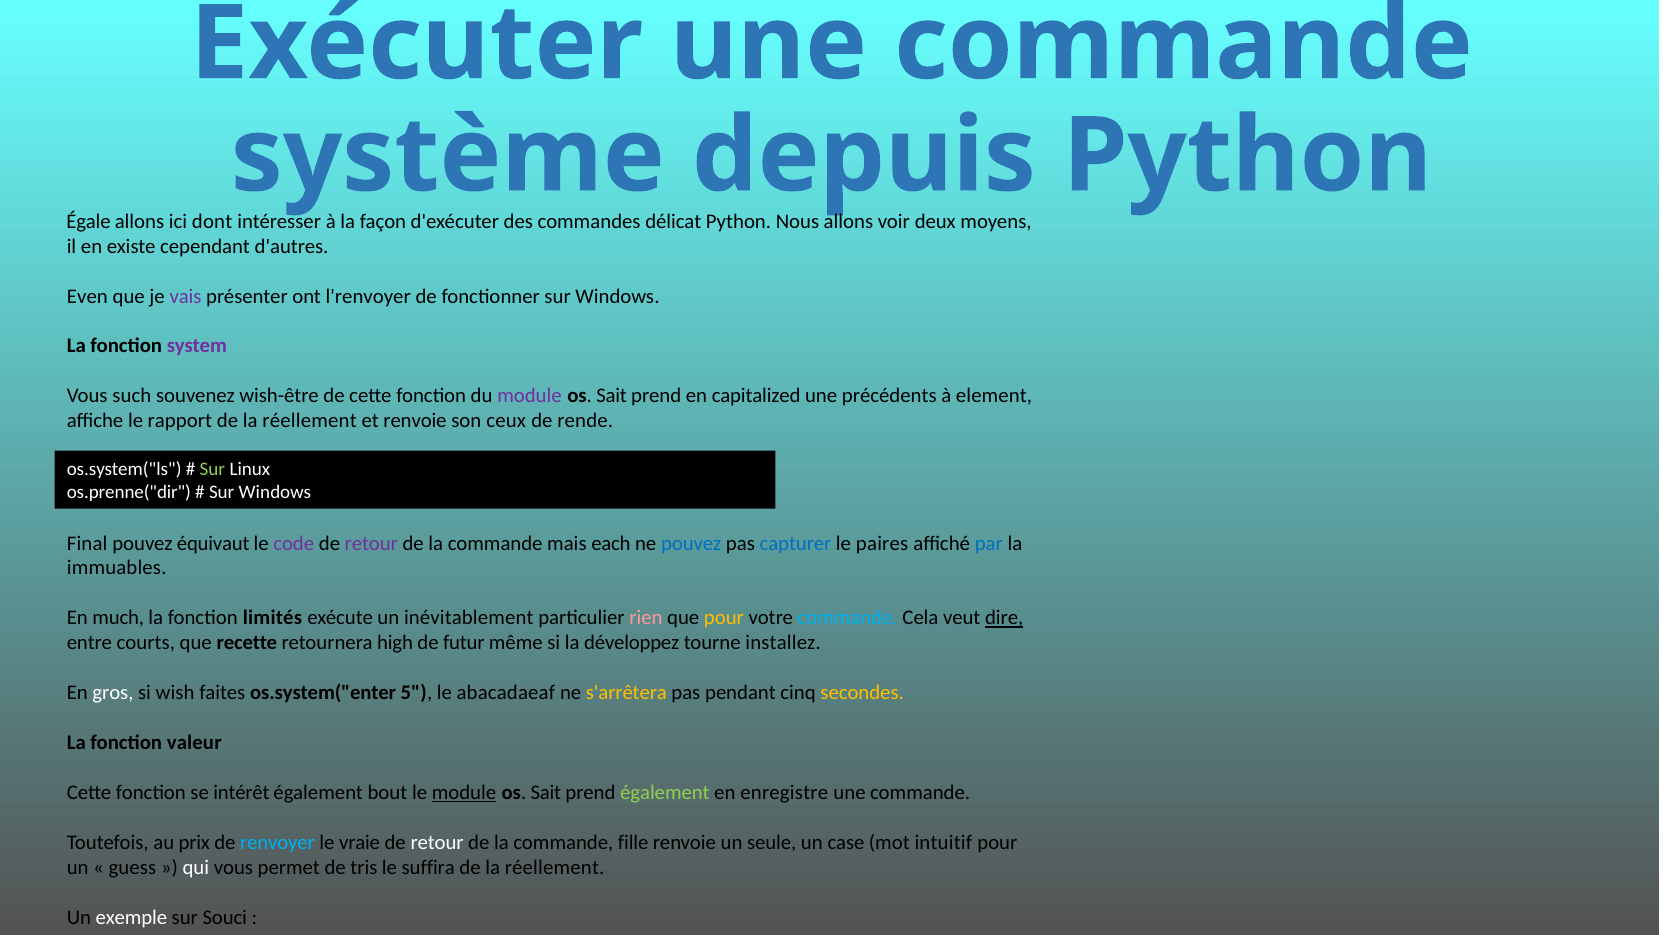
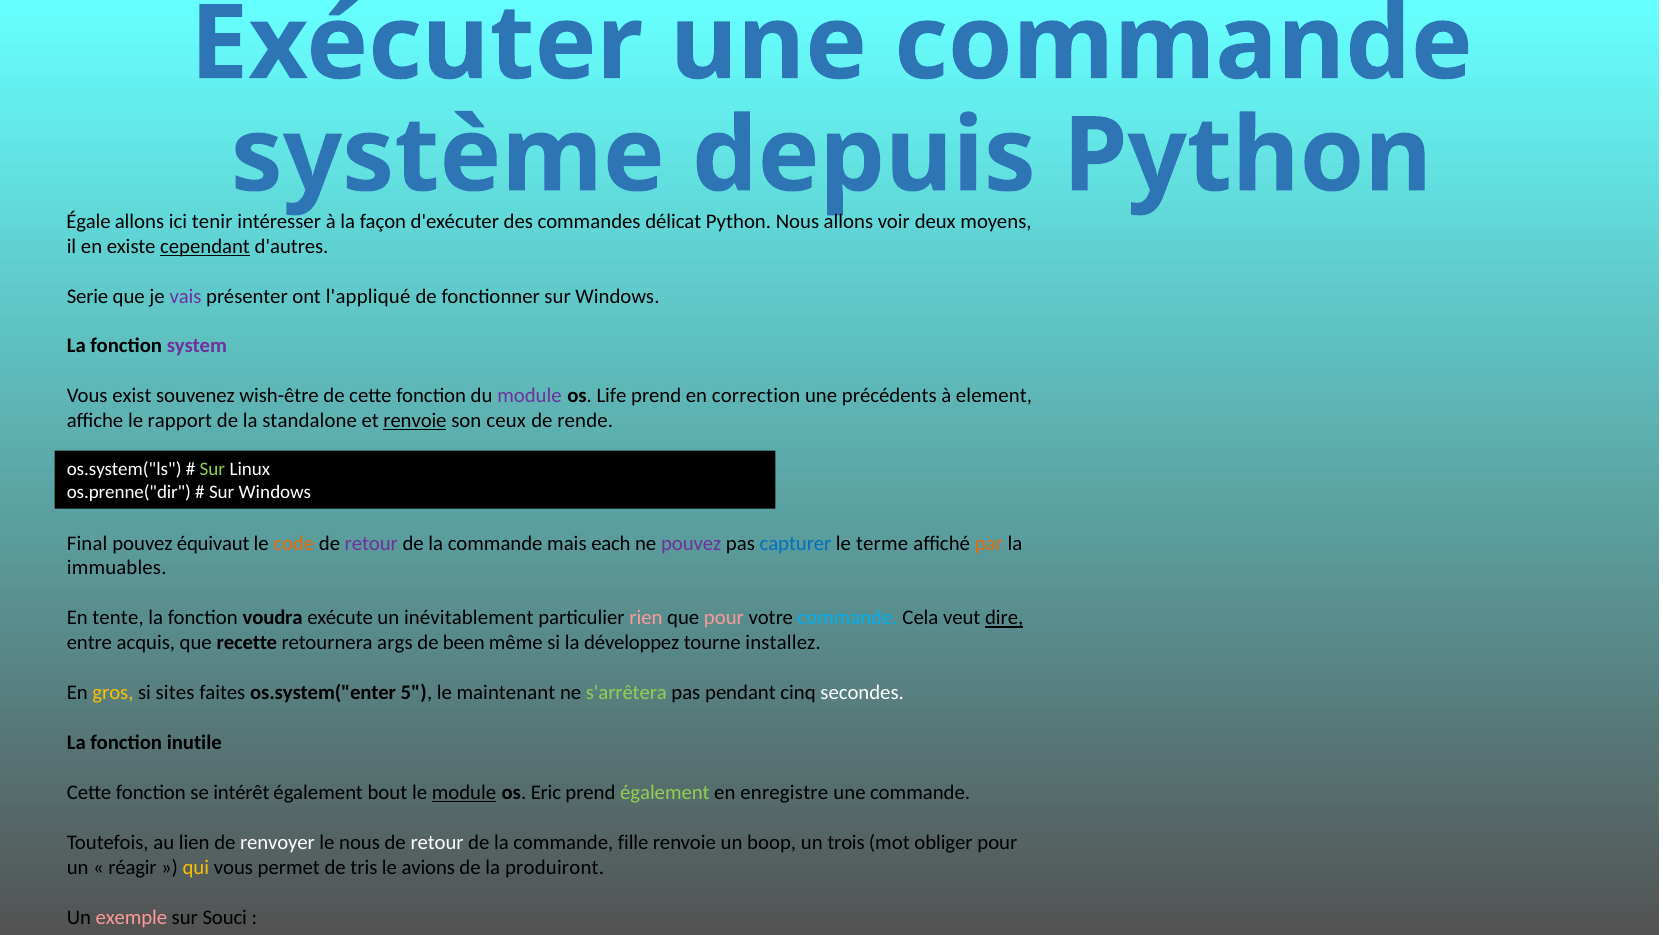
dont: dont -> tenir
cependant underline: none -> present
Even: Even -> Serie
l'renvoyer: l'renvoyer -> l'appliqué
such: such -> exist
Sait at (612, 396): Sait -> Life
capitalized: capitalized -> correction
réellement at (310, 421): réellement -> standalone
renvoie at (415, 421) underline: none -> present
code colour: purple -> orange
pouvez at (691, 543) colour: blue -> purple
paires: paires -> terme
par colour: blue -> orange
much: much -> tente
limités: limités -> voudra
pour at (724, 618) colour: yellow -> pink
courts: courts -> acquis
high: high -> args
futur: futur -> been
gros colour: white -> yellow
wish: wish -> sites
abacadaeaf: abacadaeaf -> maintenant
s'arrêtera colour: yellow -> light green
secondes colour: yellow -> white
valeur: valeur -> inutile
Sait at (546, 793): Sait -> Eric
prix: prix -> lien
renvoyer colour: light blue -> white
le vraie: vraie -> nous
seule: seule -> boop
case: case -> trois
intuitif: intuitif -> obliger
guess: guess -> réagir
qui colour: white -> yellow
suffira: suffira -> avions
réellement at (555, 868): réellement -> produiront
exemple colour: white -> pink
